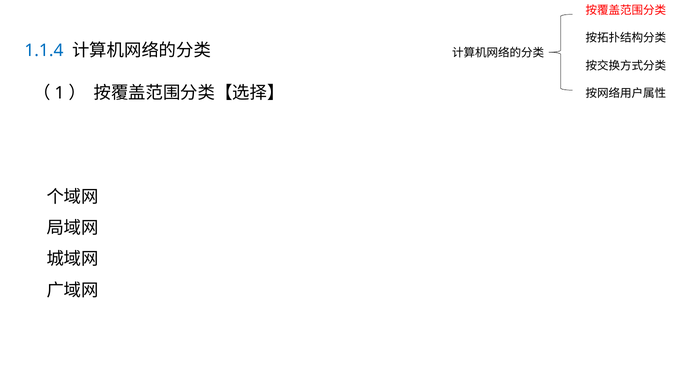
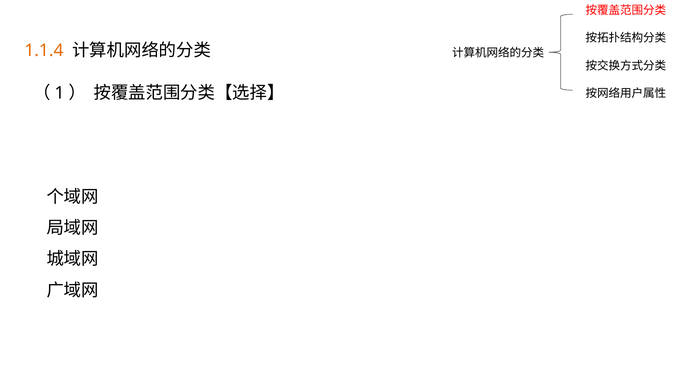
1.1.4 colour: blue -> orange
